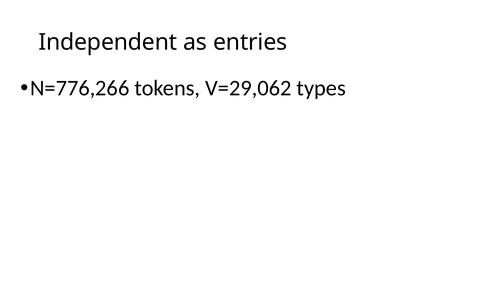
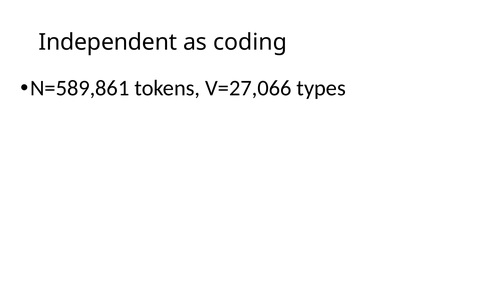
entries: entries -> coding
N=776,266: N=776,266 -> N=589,861
V=29,062: V=29,062 -> V=27,066
